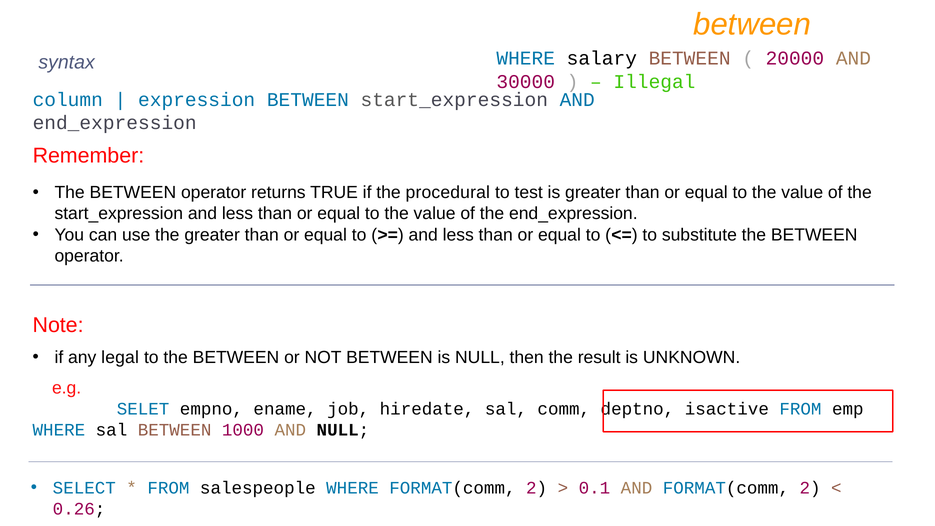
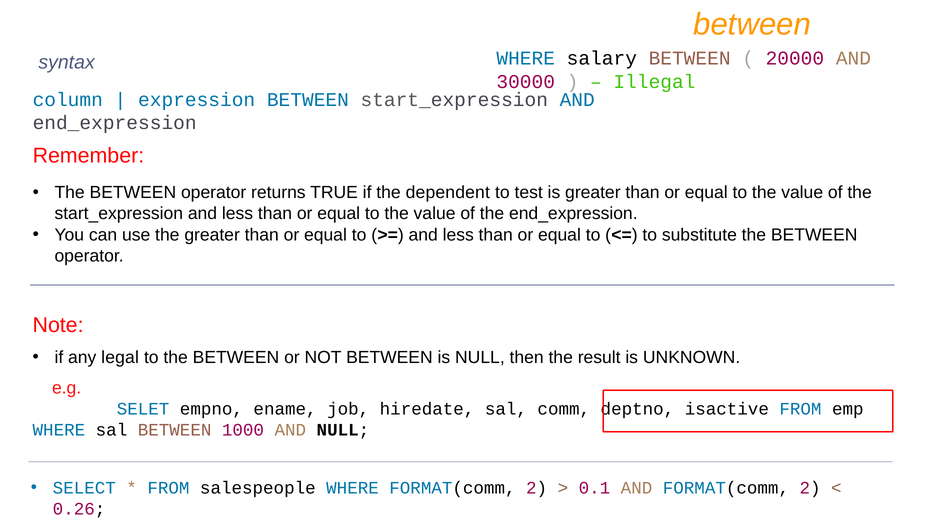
procedural: procedural -> dependent
